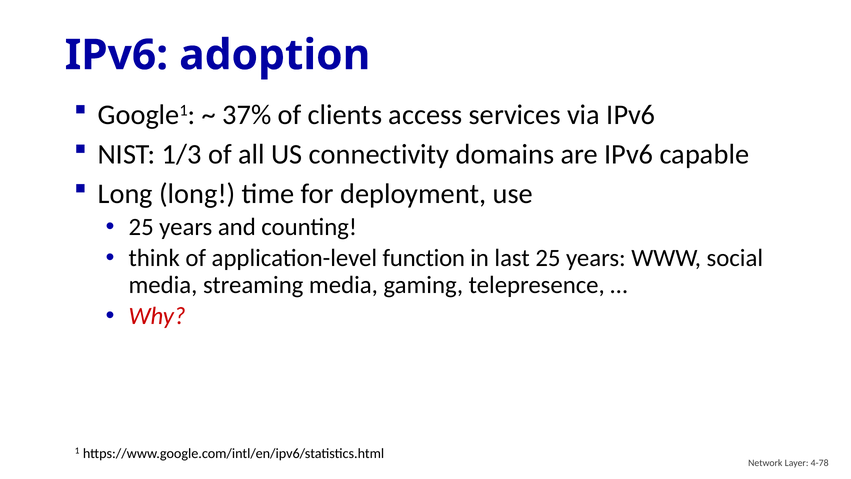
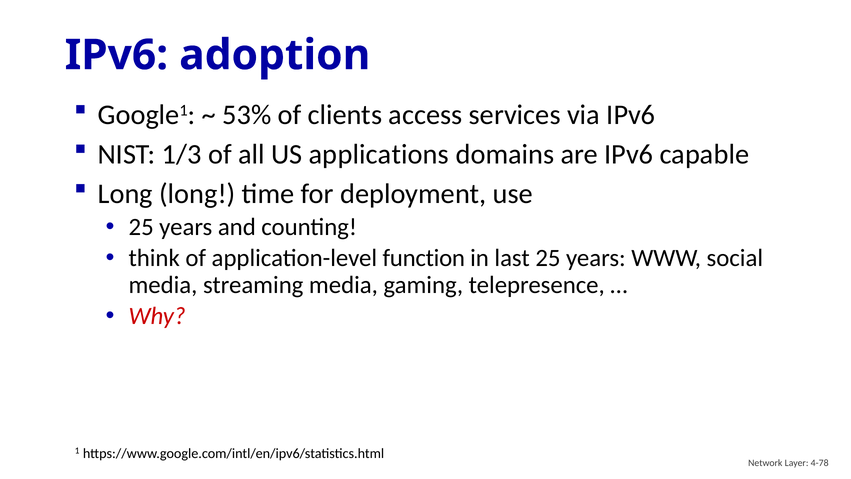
37%: 37% -> 53%
connectivity: connectivity -> applications
